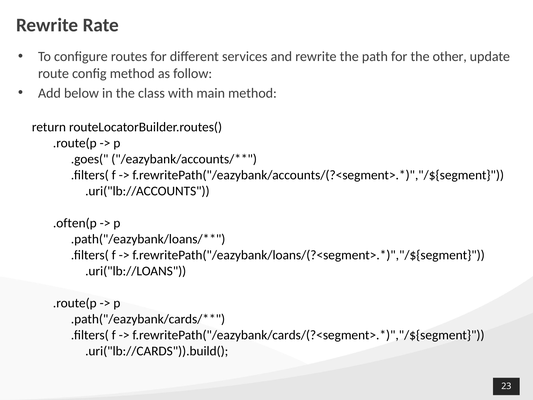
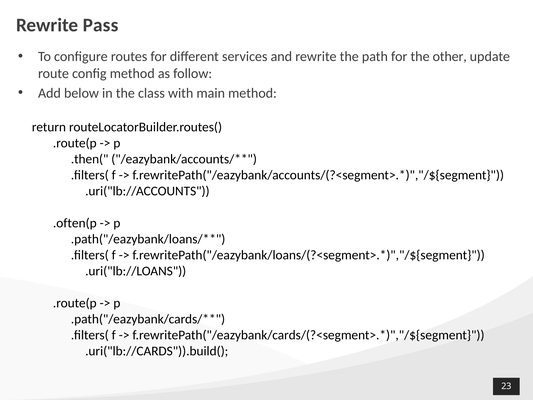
Rate: Rate -> Pass
.goes(: .goes( -> .then(
